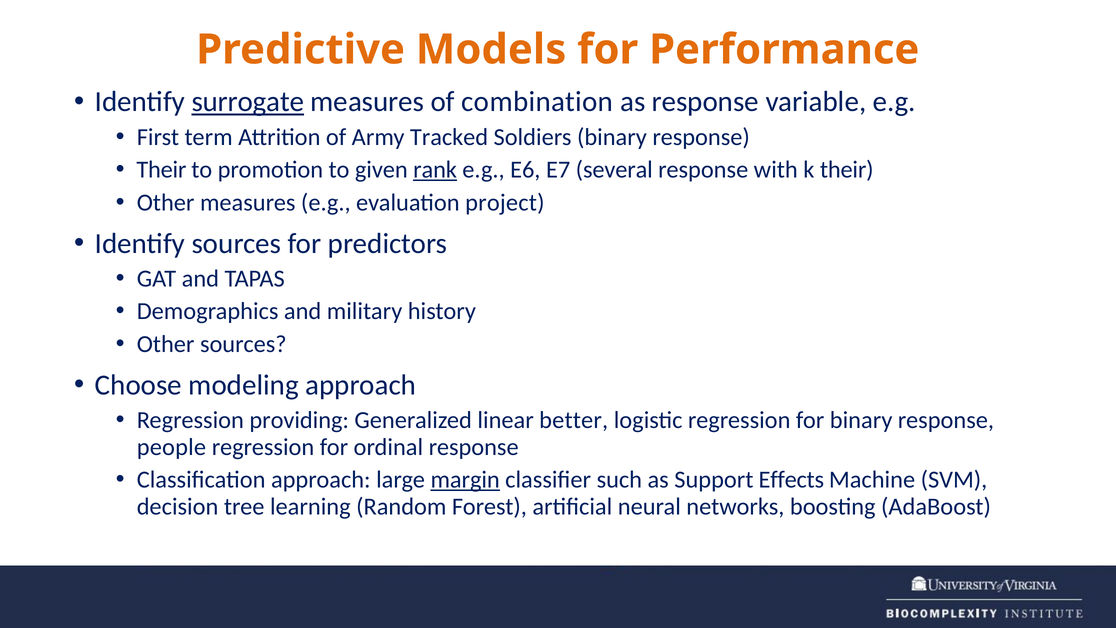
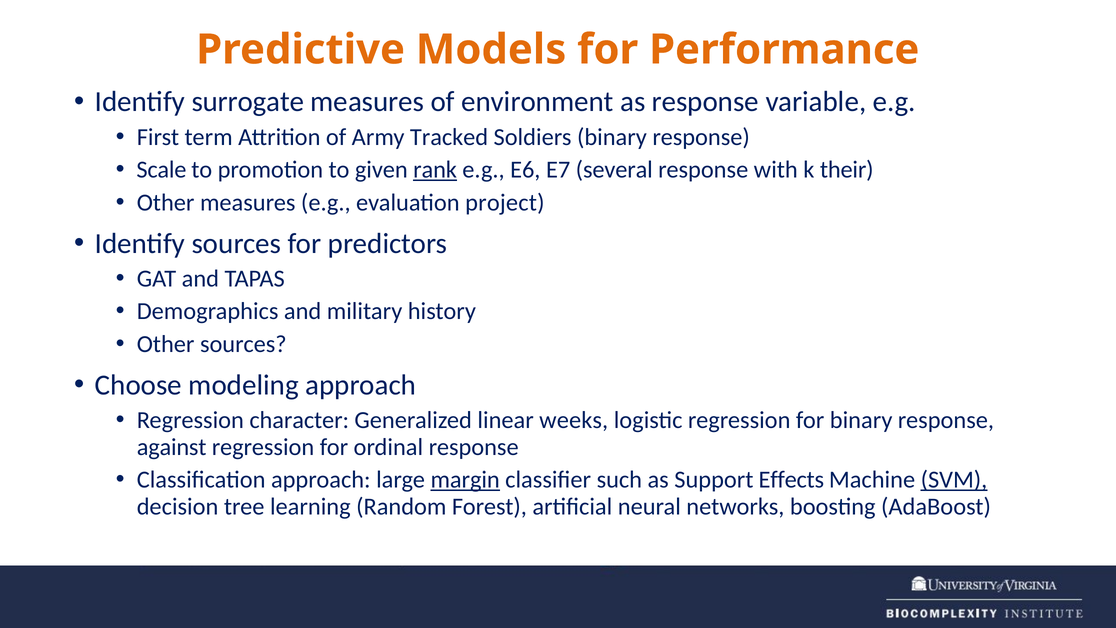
surrogate underline: present -> none
combination: combination -> environment
Their at (161, 170): Their -> Scale
providing: providing -> character
better: better -> weeks
people: people -> against
SVM underline: none -> present
